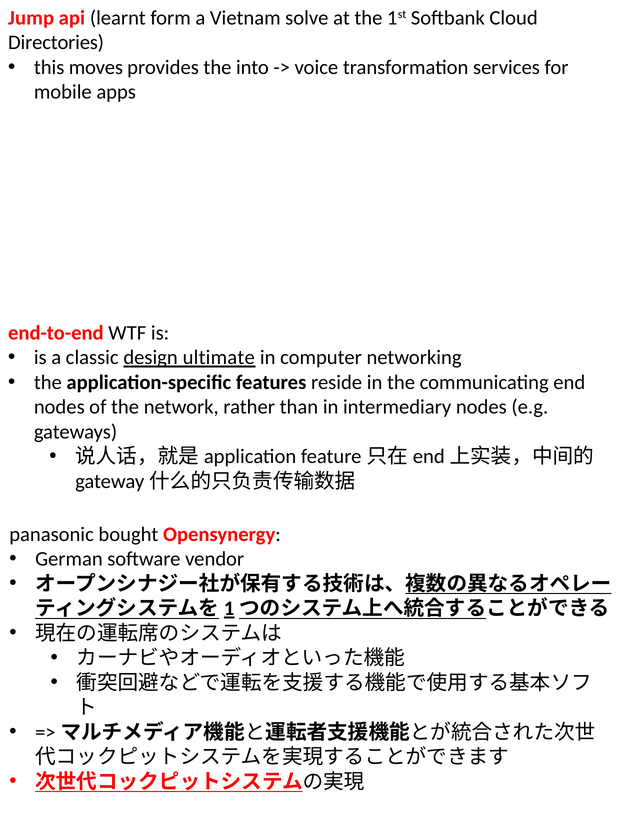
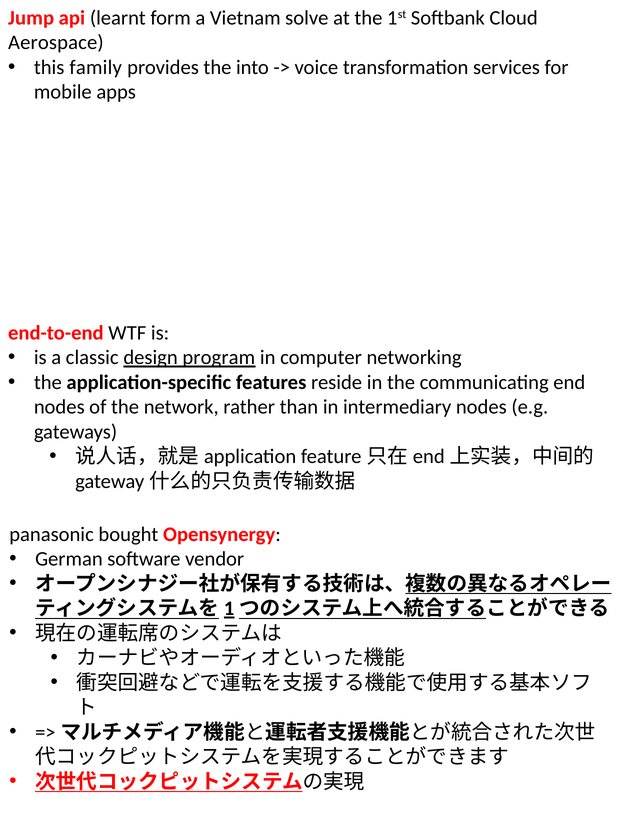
Directories: Directories -> Aerospace
moves: moves -> family
ultimate: ultimate -> program
